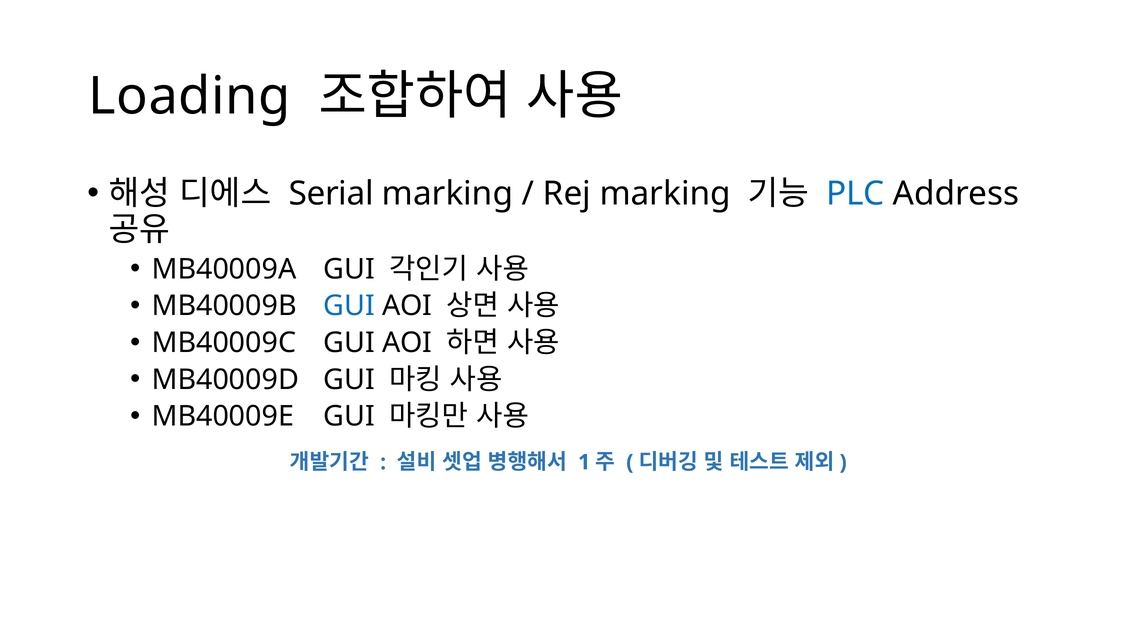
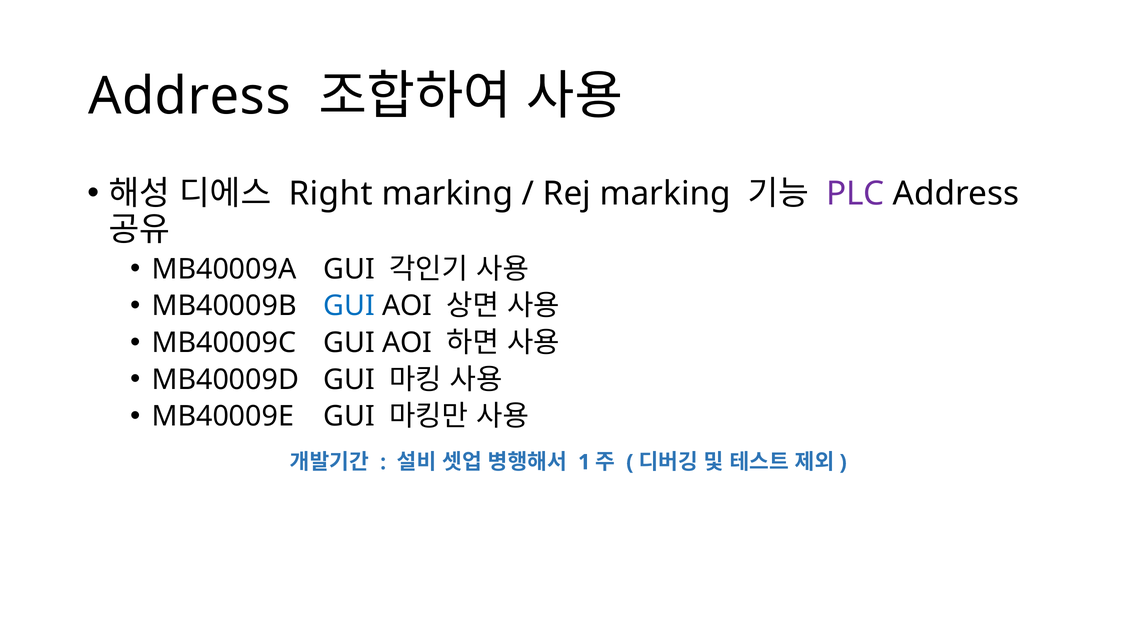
Loading at (189, 96): Loading -> Address
Serial: Serial -> Right
PLC colour: blue -> purple
